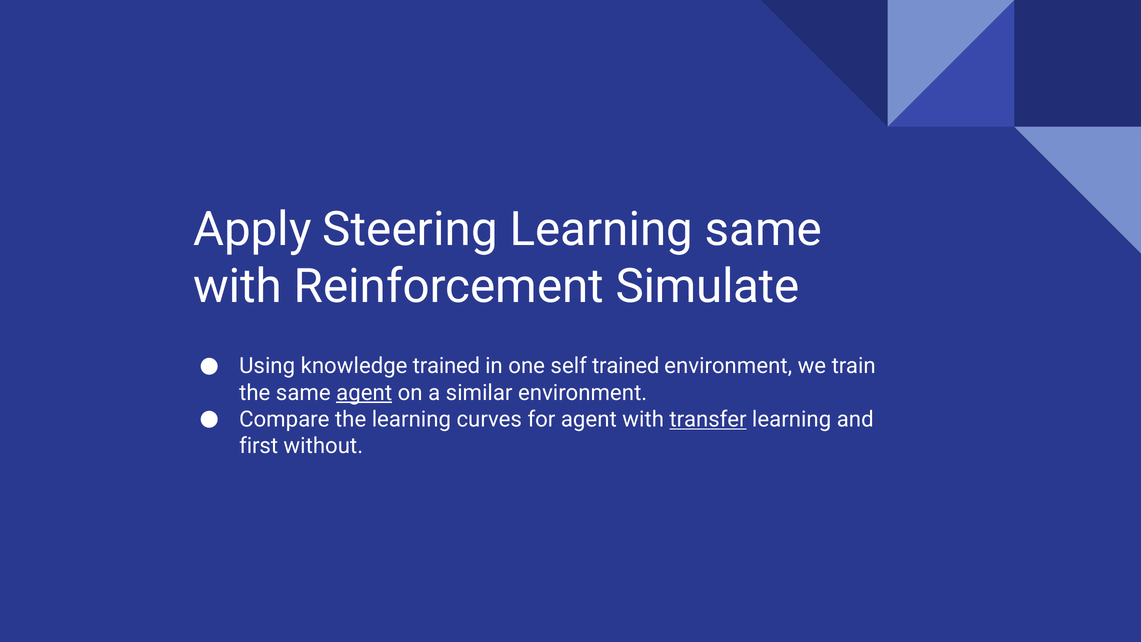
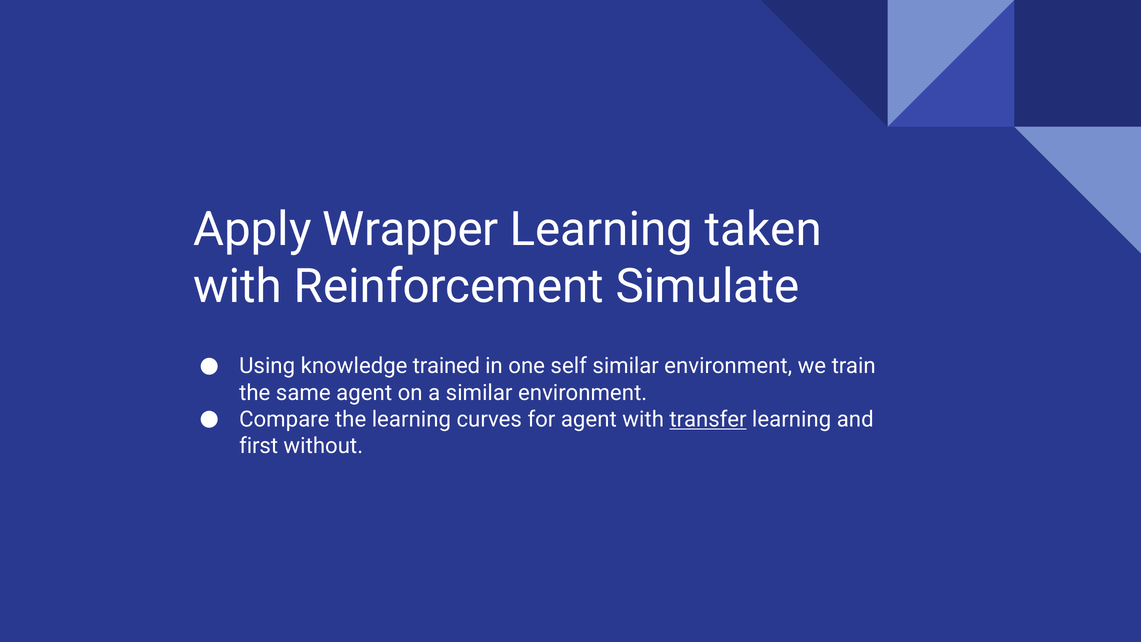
Steering: Steering -> Wrapper
Learning same: same -> taken
self trained: trained -> similar
agent at (364, 393) underline: present -> none
